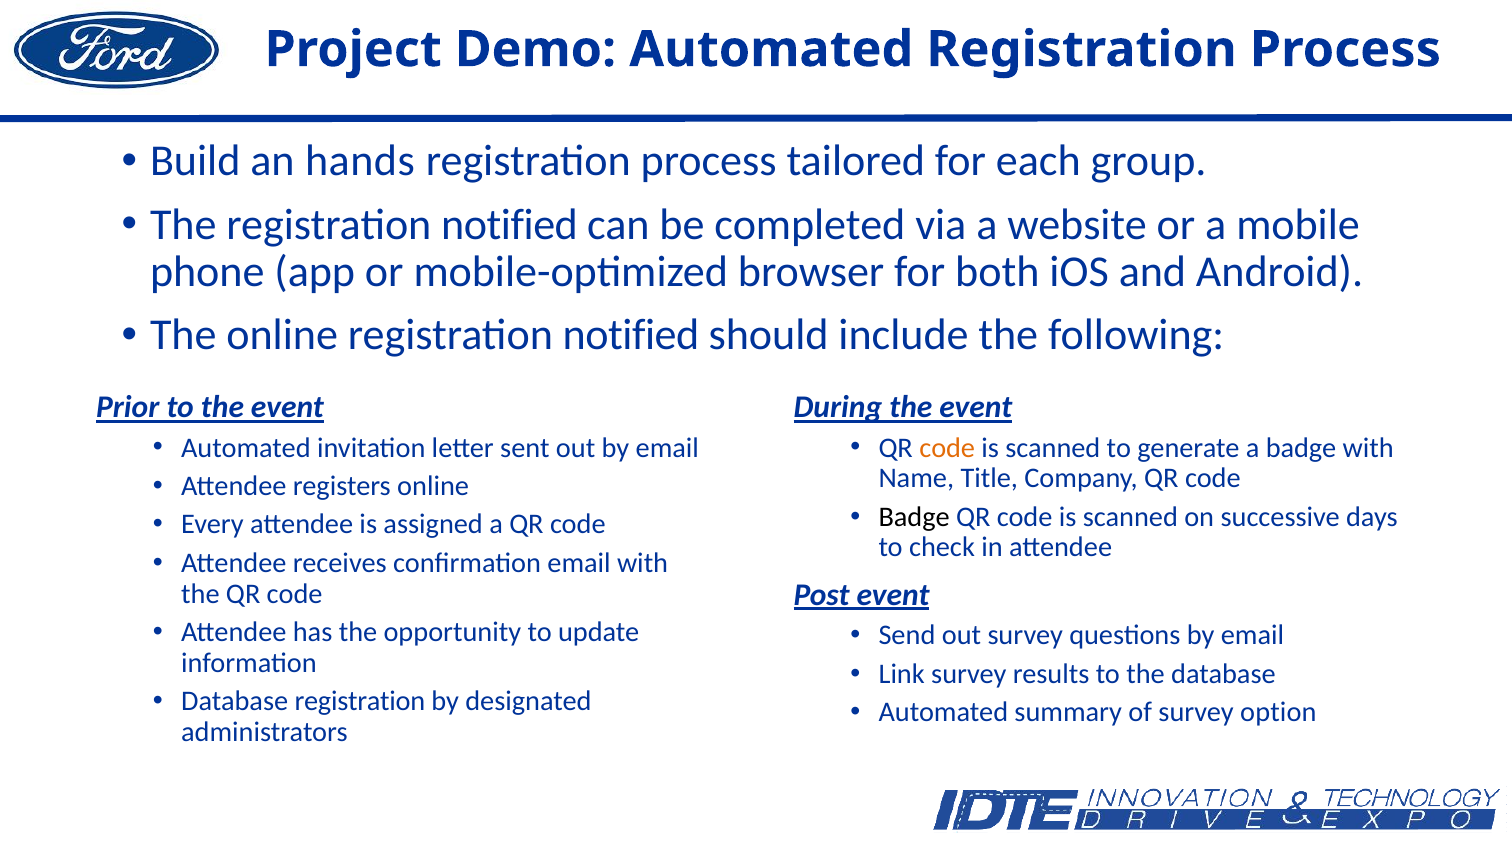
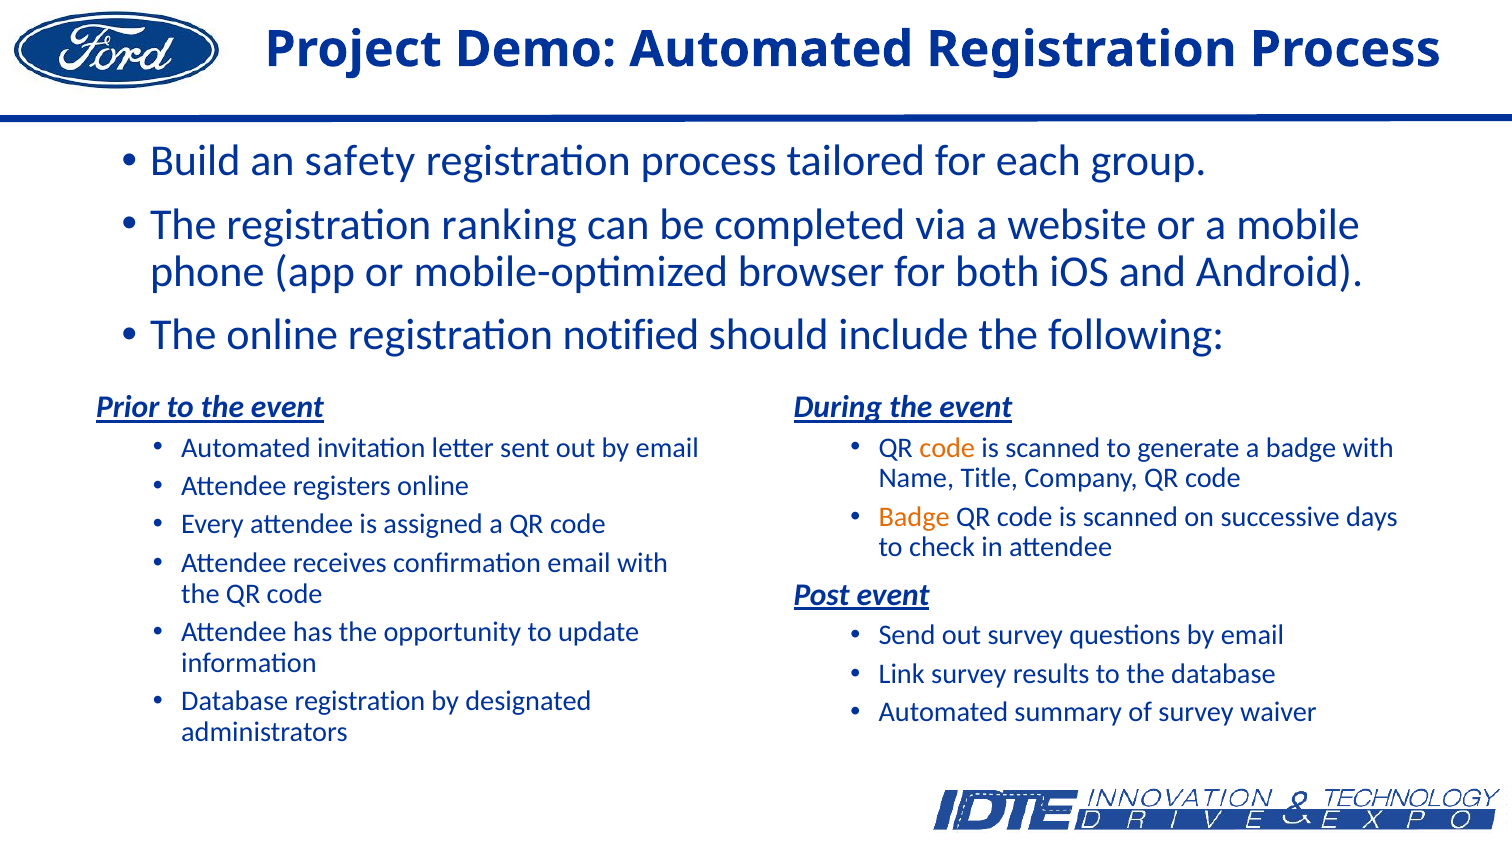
hands: hands -> safety
The registration notified: notified -> ranking
Badge at (914, 517) colour: black -> orange
option: option -> waiver
